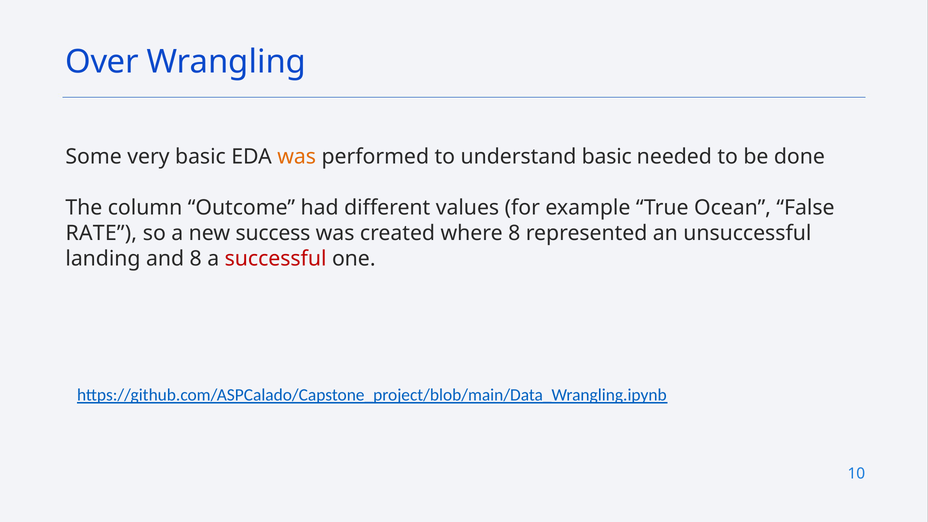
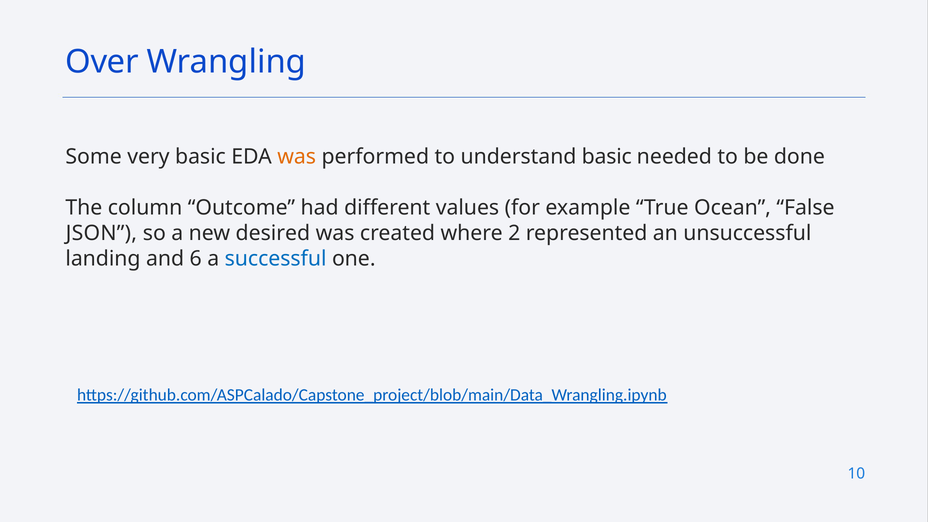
RATE: RATE -> JSON
success: success -> desired
where 8: 8 -> 2
and 8: 8 -> 6
successful colour: red -> blue
